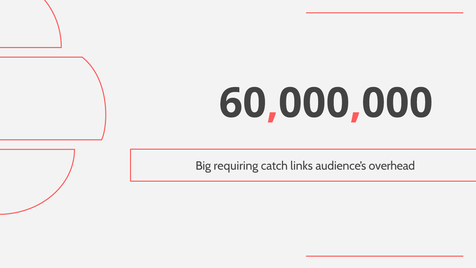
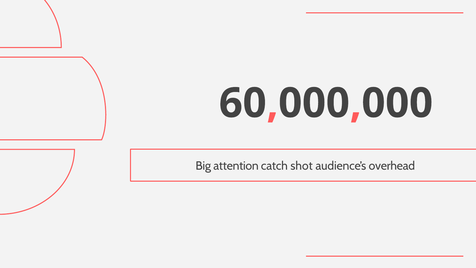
requiring: requiring -> attention
links: links -> shot
